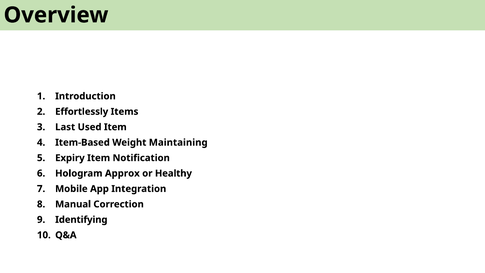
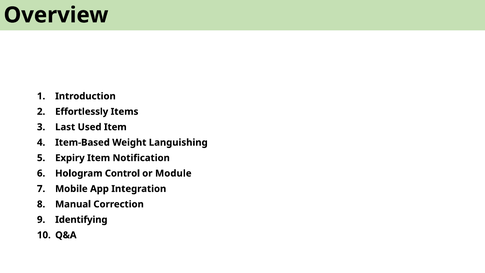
Maintaining: Maintaining -> Languishing
Approx: Approx -> Control
Healthy: Healthy -> Module
